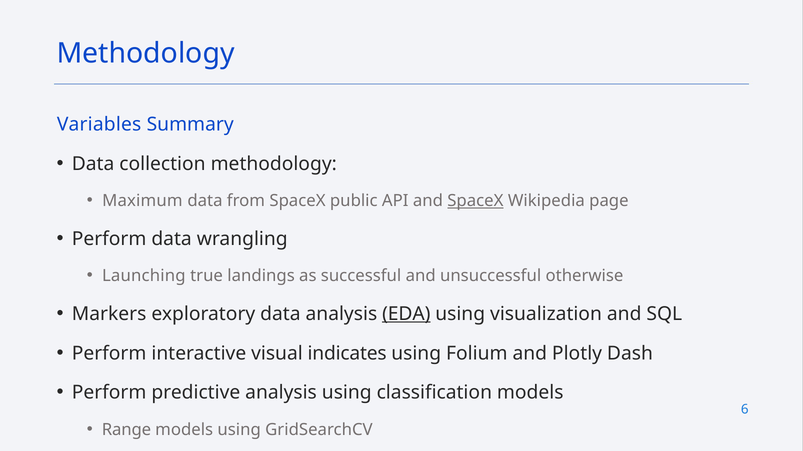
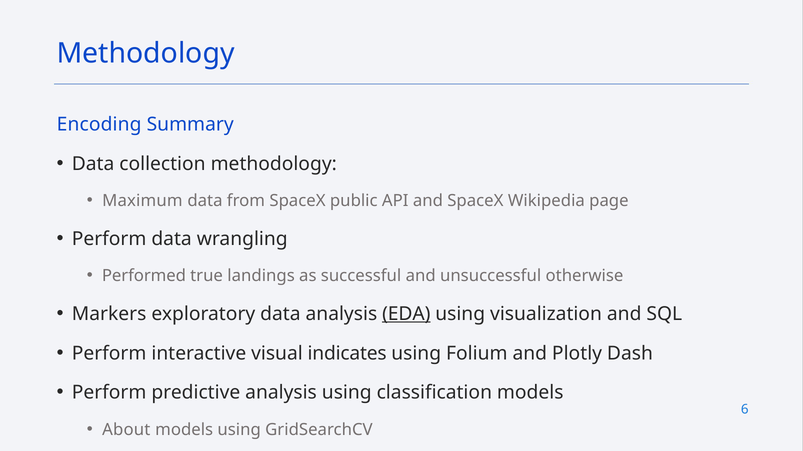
Variables: Variables -> Encoding
SpaceX at (475, 201) underline: present -> none
Launching: Launching -> Performed
Range: Range -> About
